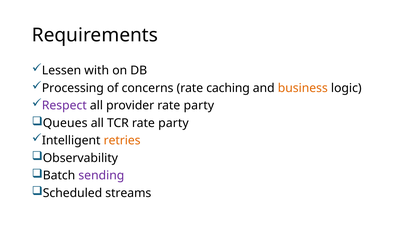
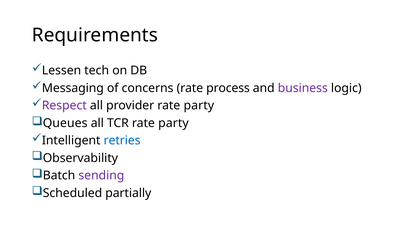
with: with -> tech
Processing: Processing -> Messaging
caching: caching -> process
business colour: orange -> purple
retries colour: orange -> blue
streams: streams -> partially
